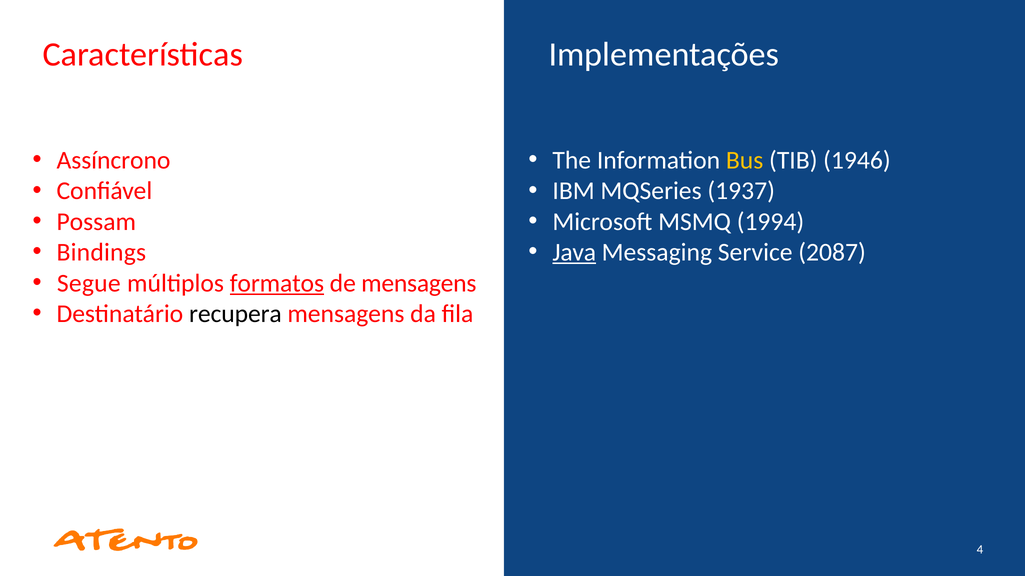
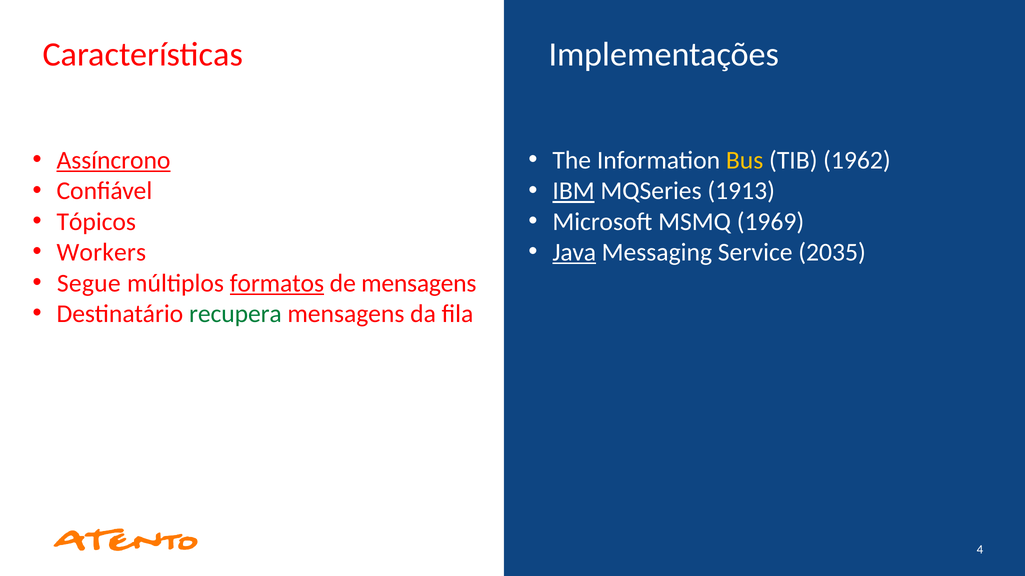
Assíncrono underline: none -> present
1946: 1946 -> 1962
IBM underline: none -> present
1937: 1937 -> 1913
Possam: Possam -> Tópicos
1994: 1994 -> 1969
Bindings: Bindings -> Workers
2087: 2087 -> 2035
recupera colour: black -> green
